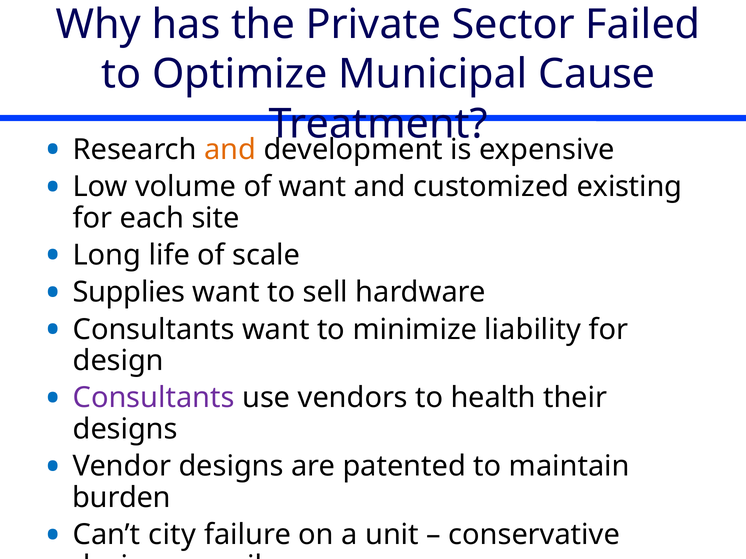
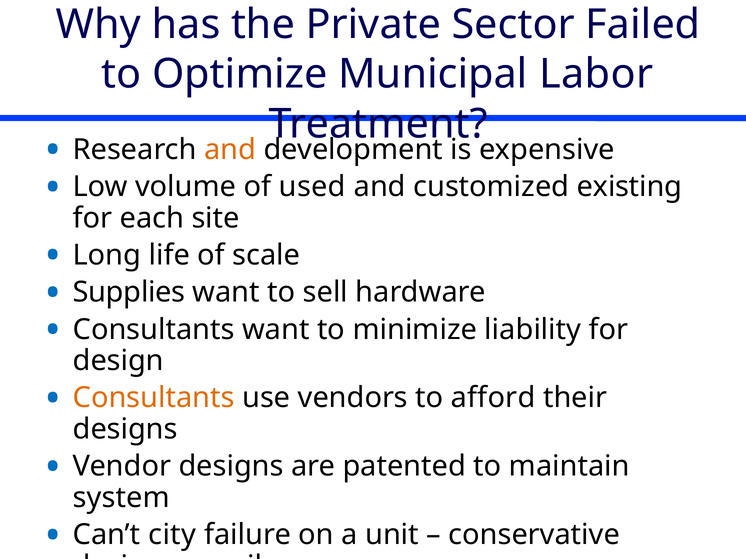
Cause: Cause -> Labor
of want: want -> used
Consultants at (154, 398) colour: purple -> orange
health: health -> afford
burden: burden -> system
